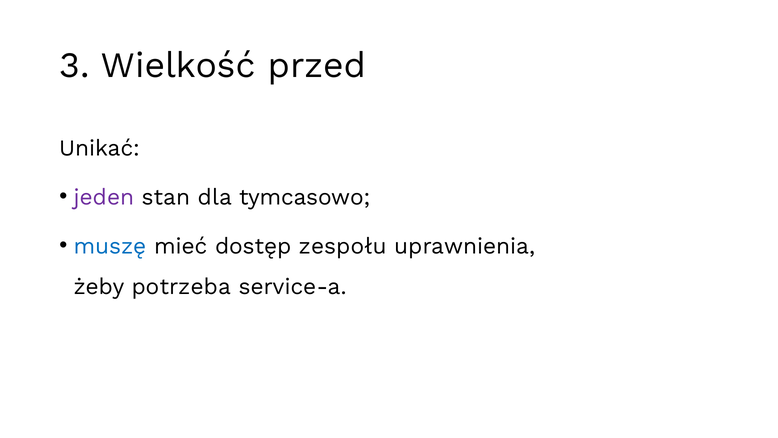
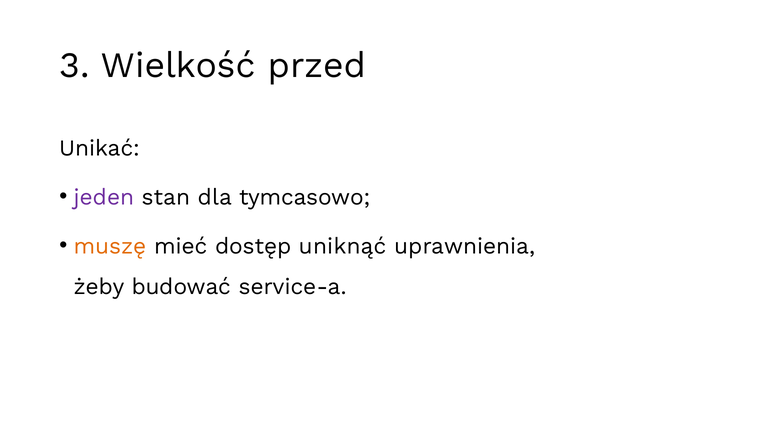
muszę colour: blue -> orange
zespołu: zespołu -> uniknąć
potrzeba: potrzeba -> budować
